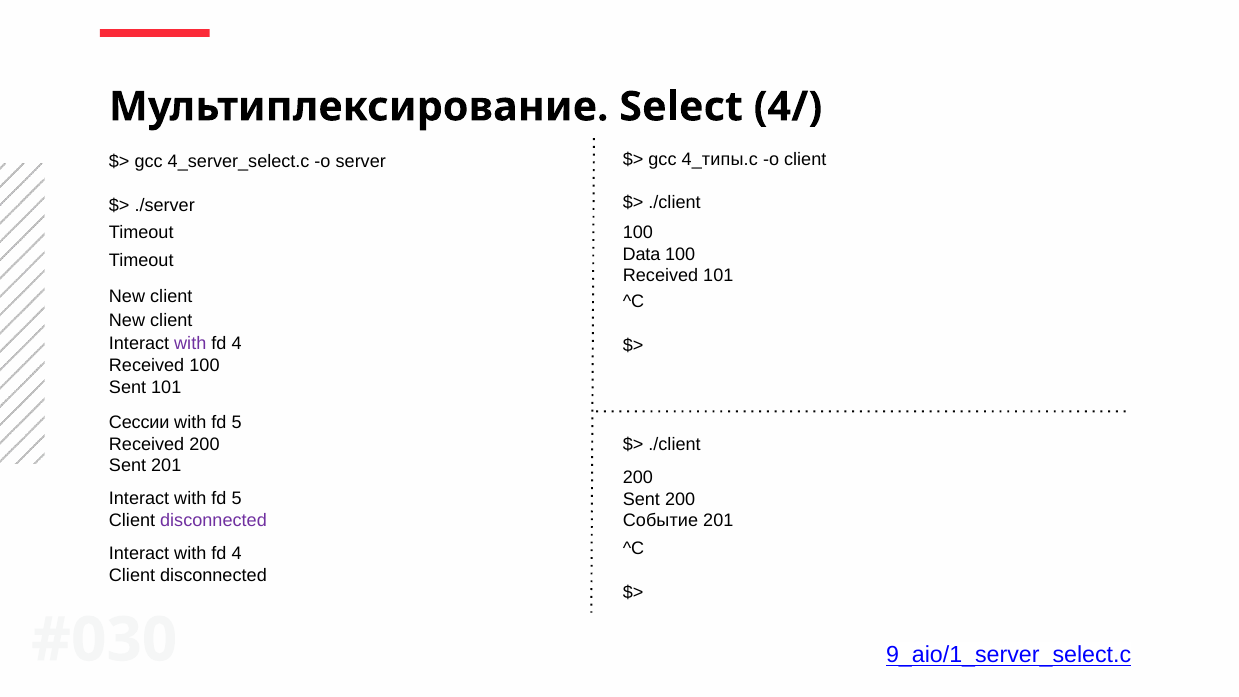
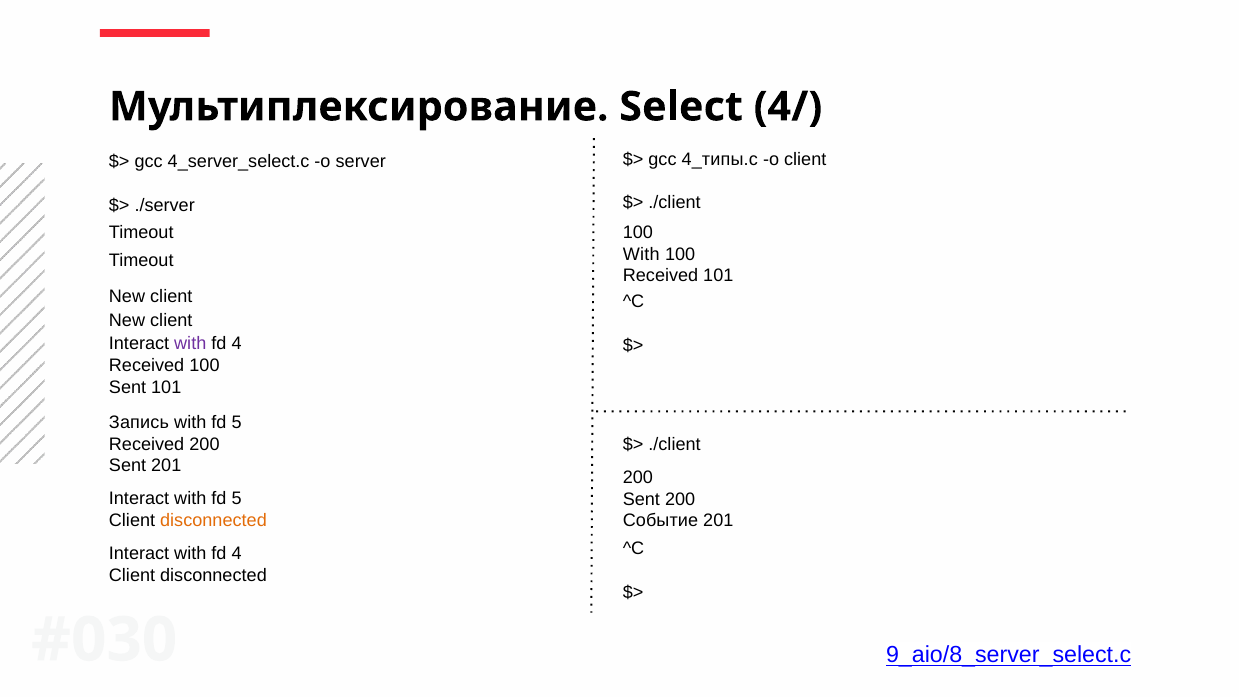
Data at (641, 254): Data -> With
Сессии: Сессии -> Запись
disconnected at (213, 521) colour: purple -> orange
9_aio/1_server_select.c: 9_aio/1_server_select.c -> 9_aio/8_server_select.c
